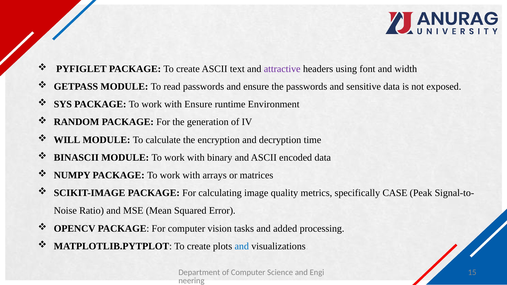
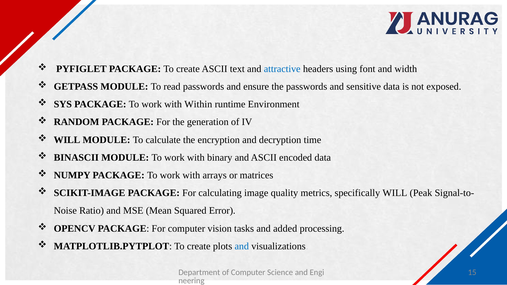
attractive colour: purple -> blue
with Ensure: Ensure -> Within
specifically CASE: CASE -> WILL
